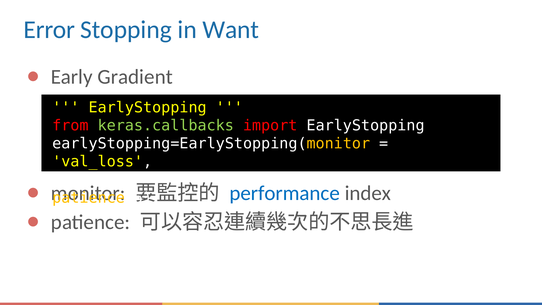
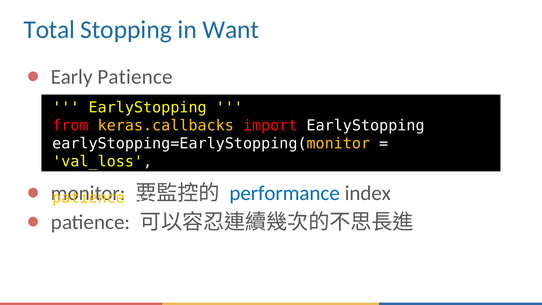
Error: Error -> Total
Early Gradient: Gradient -> Patience
keras.callbacks colour: light green -> yellow
